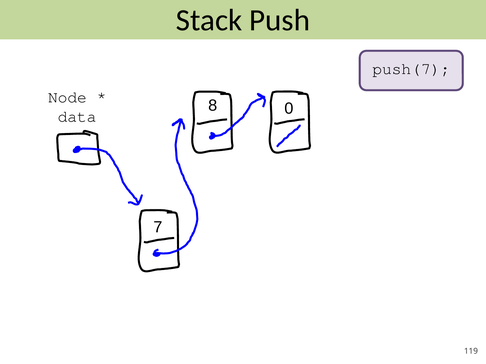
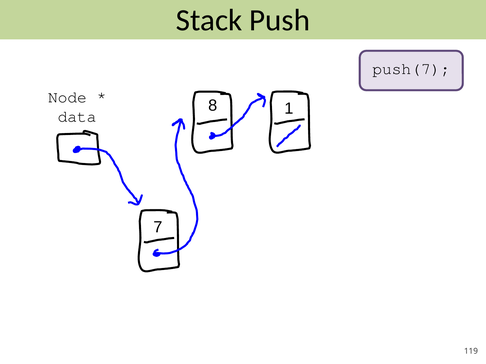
0: 0 -> 1
